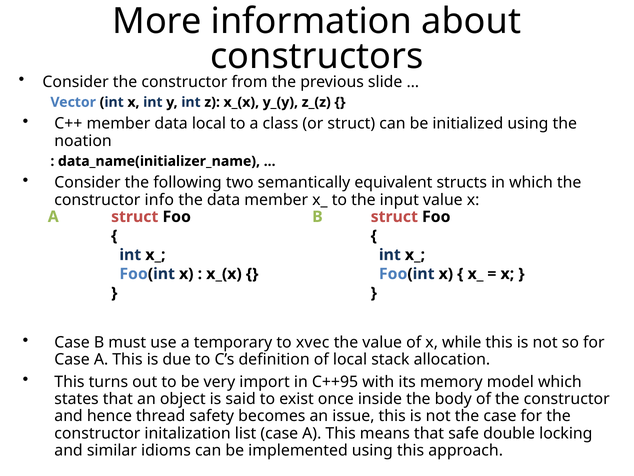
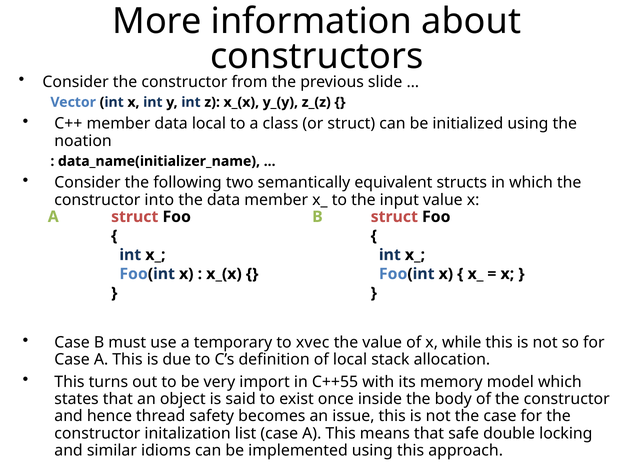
info: info -> into
C++95: C++95 -> C++55
